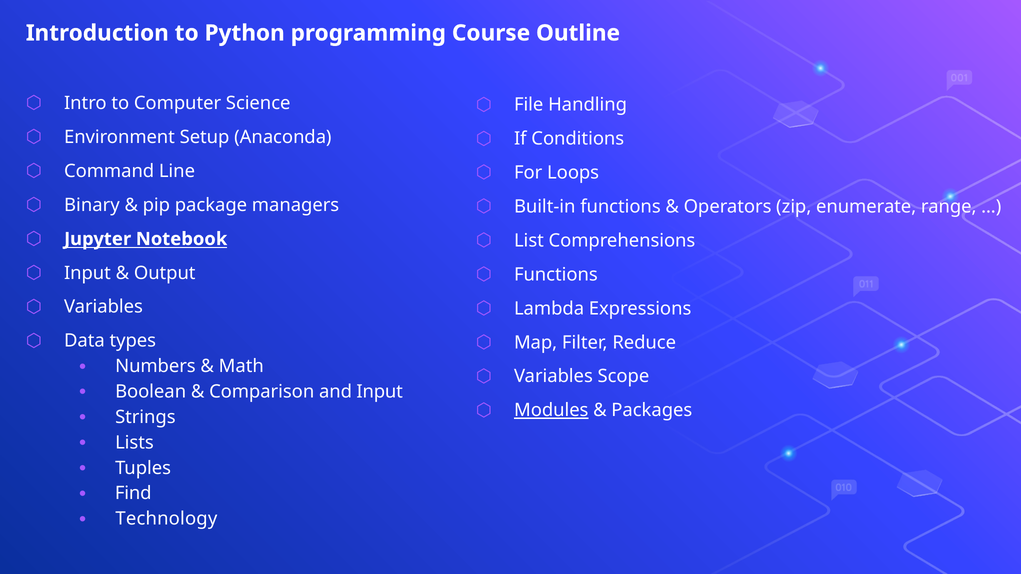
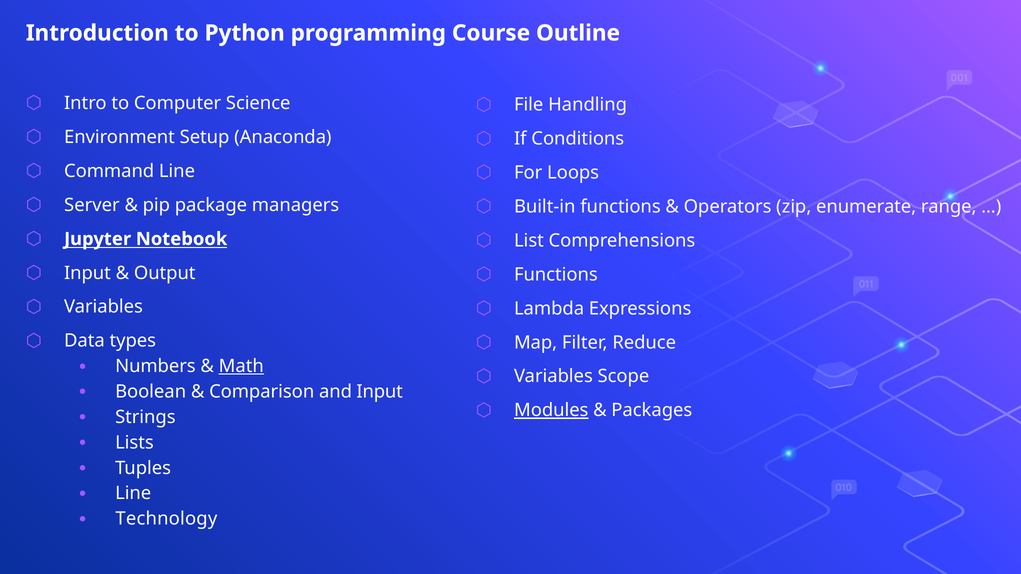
Binary: Binary -> Server
Math underline: none -> present
Find at (133, 494): Find -> Line
